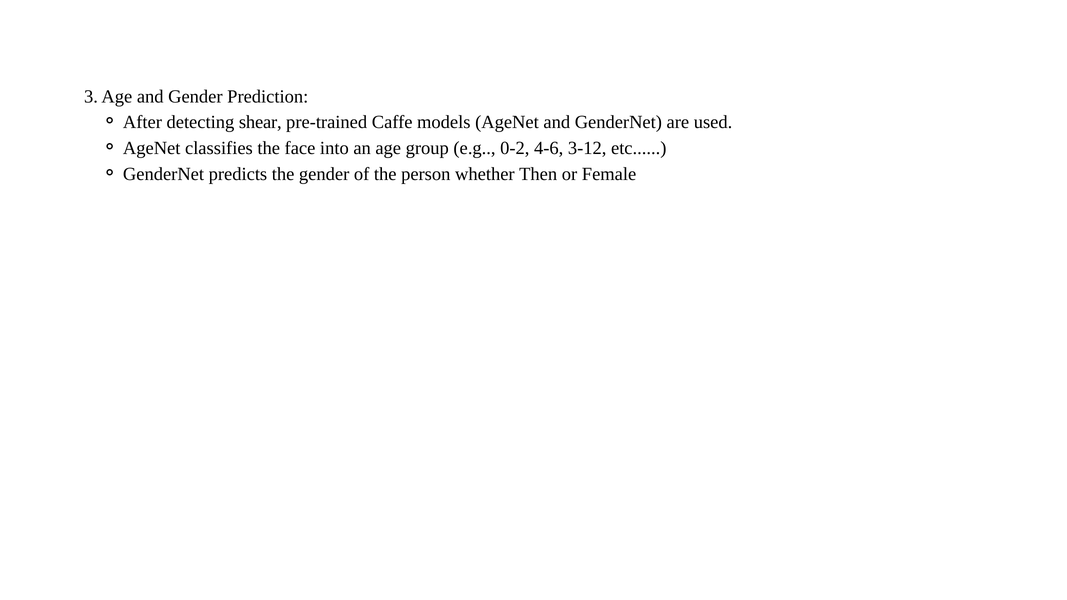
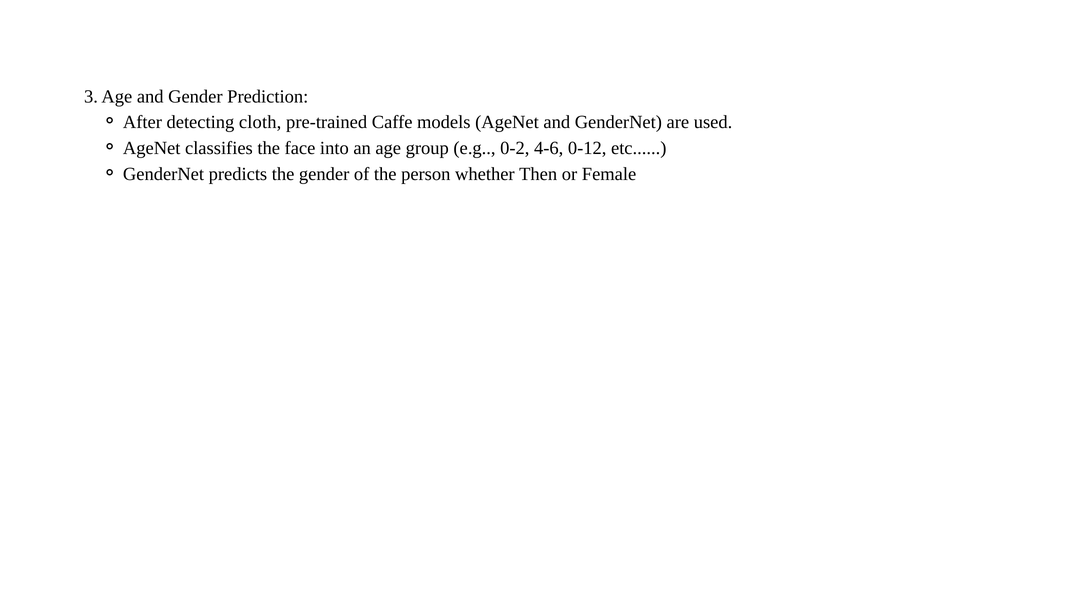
shear: shear -> cloth
3-12: 3-12 -> 0-12
